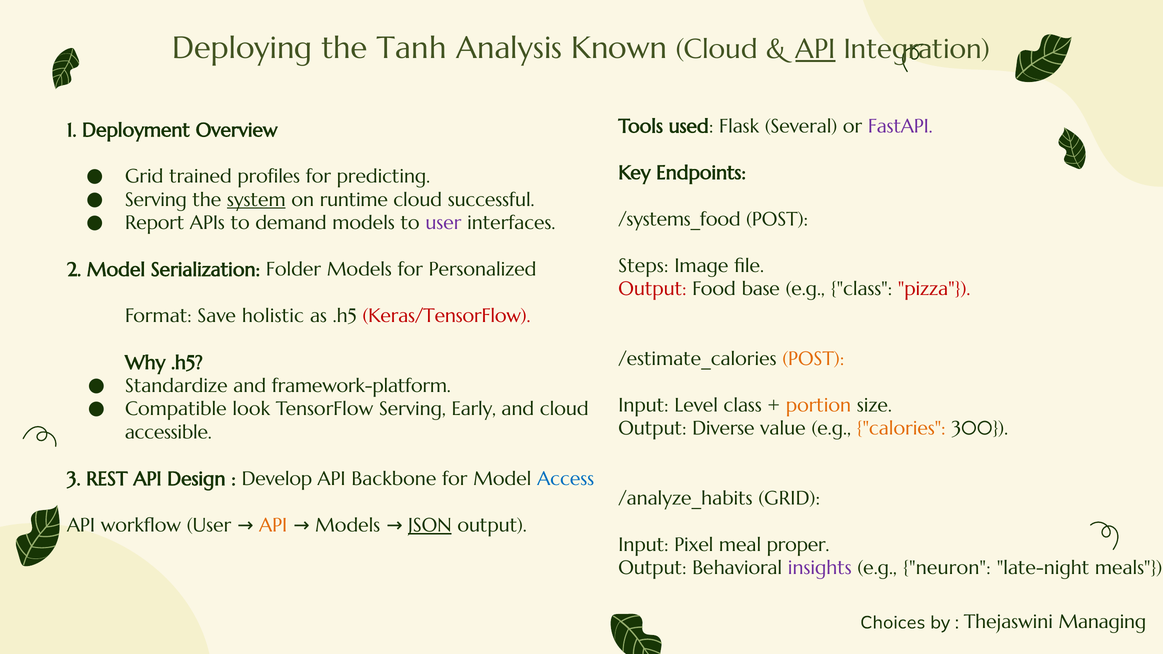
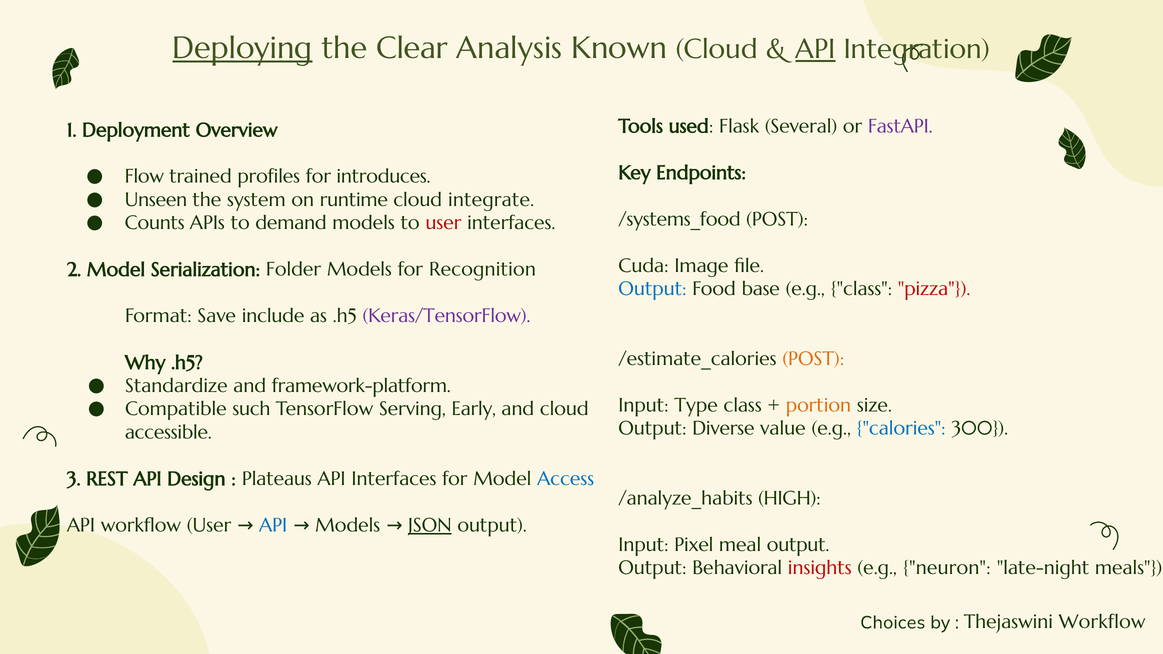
Deploying underline: none -> present
Tanh: Tanh -> Clear
Grid at (144, 177): Grid -> Flow
predicting: predicting -> introduces
Serving at (156, 200): Serving -> Unseen
system underline: present -> none
successful: successful -> integrate
Report: Report -> Counts
user at (443, 223) colour: purple -> red
Steps: Steps -> Cuda
Personalized: Personalized -> Recognition
Output at (652, 289) colour: red -> blue
holistic: holistic -> include
Keras/TensorFlow colour: red -> purple
Level: Level -> Type
look: look -> such
calories colour: orange -> blue
Develop: Develop -> Plateaus
API Backbone: Backbone -> Interfaces
/analyze_habits GRID: GRID -> HIGH
API at (273, 526) colour: orange -> blue
meal proper: proper -> output
insights colour: purple -> red
Thejaswini Managing: Managing -> Workflow
